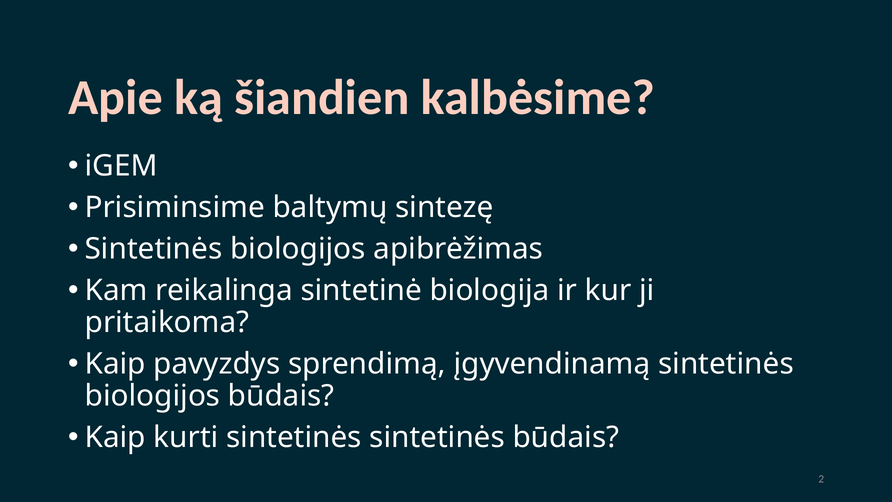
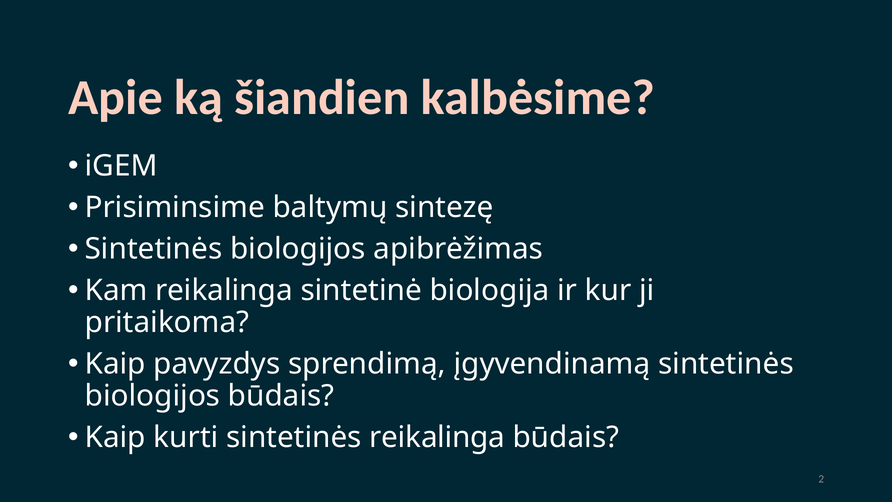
sintetinės sintetinės: sintetinės -> reikalinga
